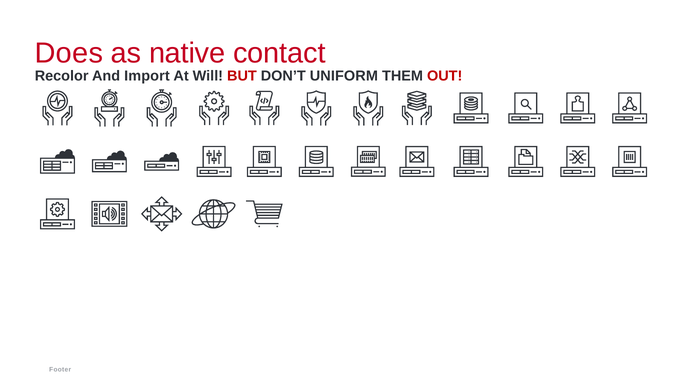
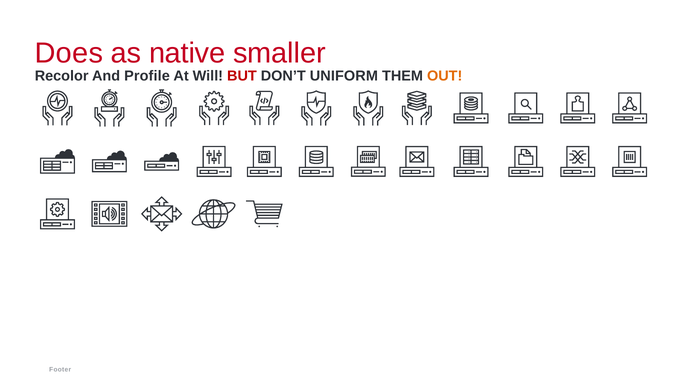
contact: contact -> smaller
Import: Import -> Profile
OUT colour: red -> orange
